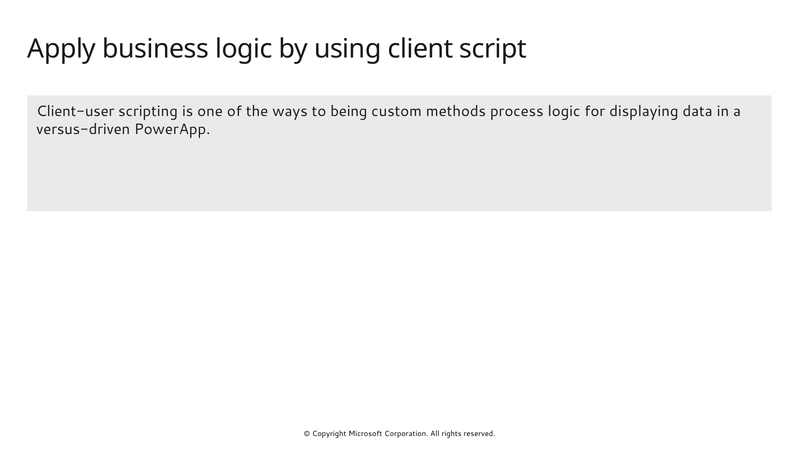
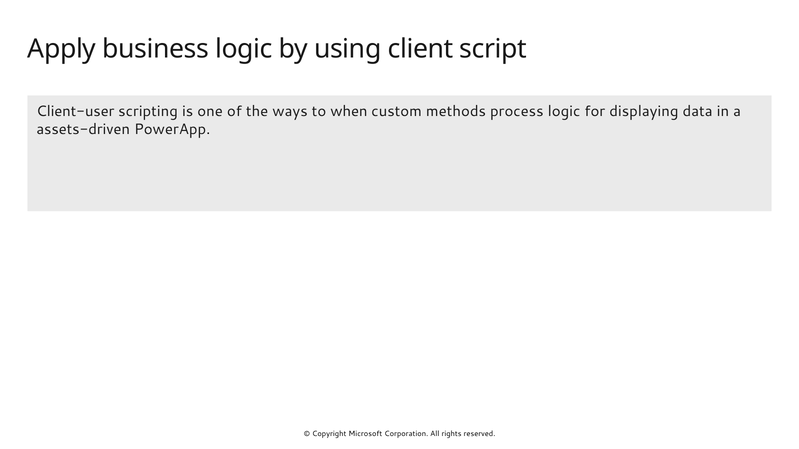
being: being -> when
versus-driven: versus-driven -> assets-driven
